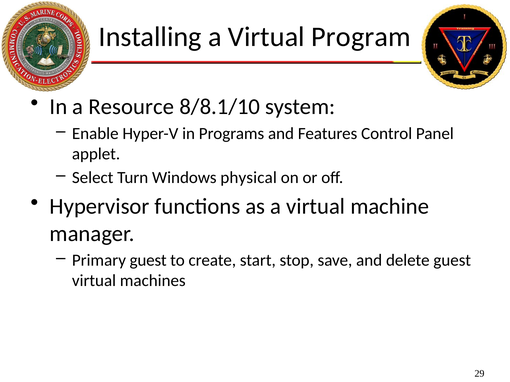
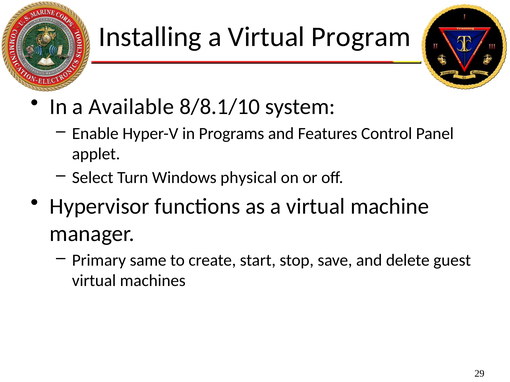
Resource: Resource -> Available
Primary guest: guest -> same
